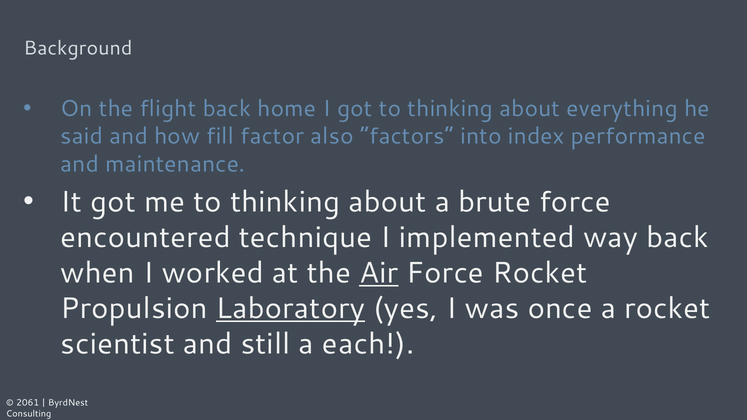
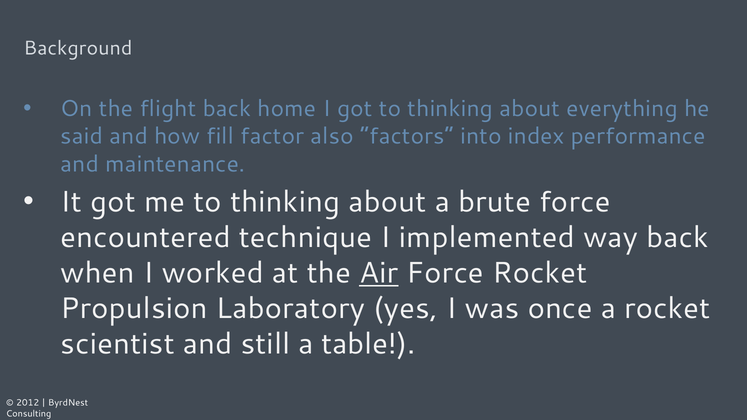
Laboratory underline: present -> none
each: each -> table
2061: 2061 -> 2012
